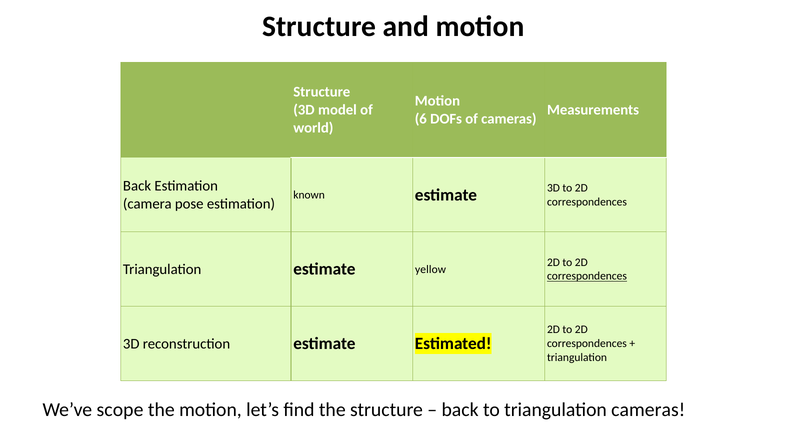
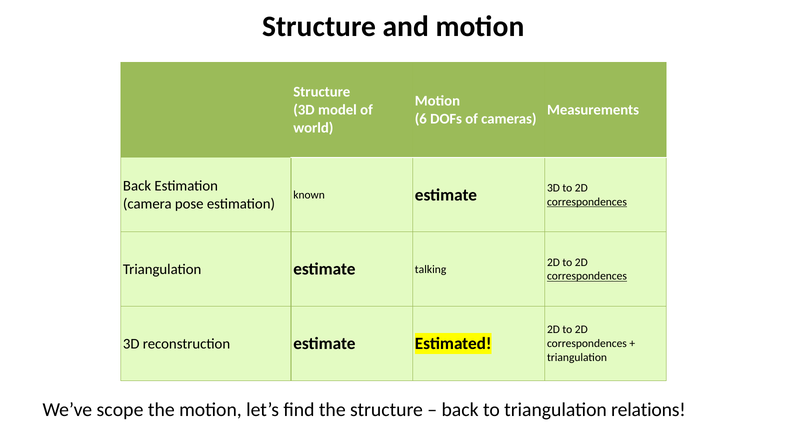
correspondences at (587, 202) underline: none -> present
yellow: yellow -> talking
triangulation cameras: cameras -> relations
